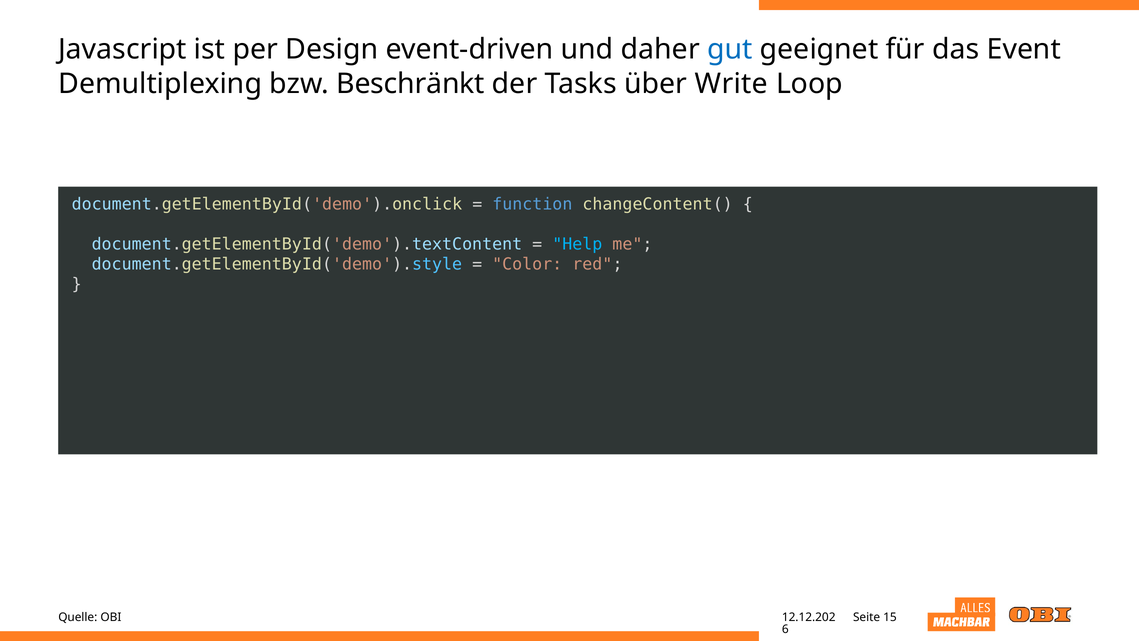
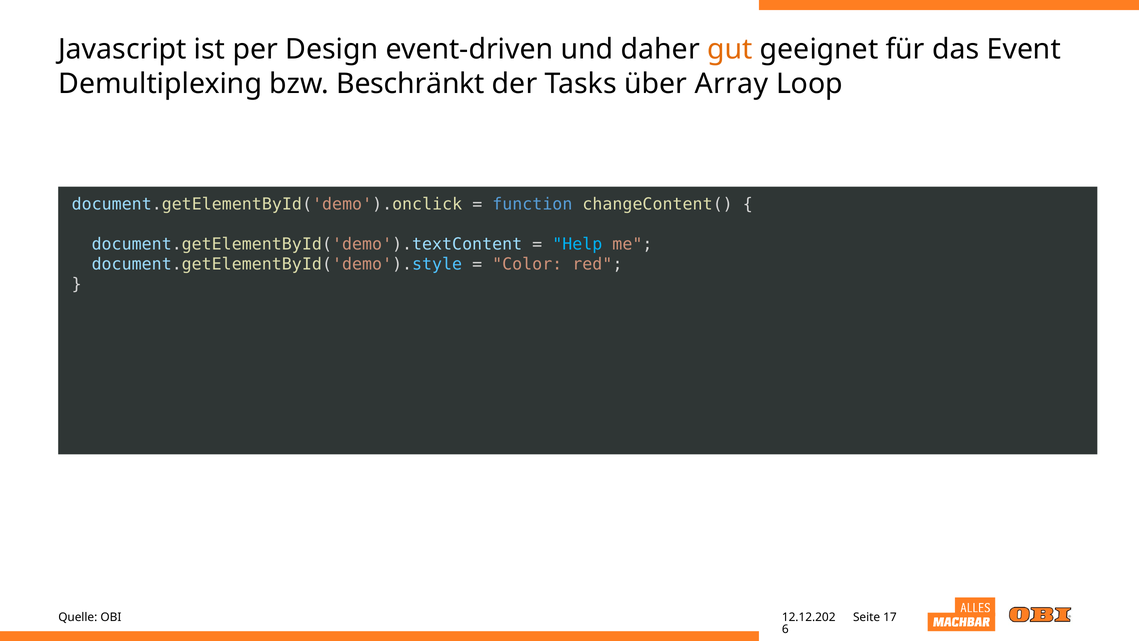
gut colour: blue -> orange
Write: Write -> Array
15: 15 -> 17
